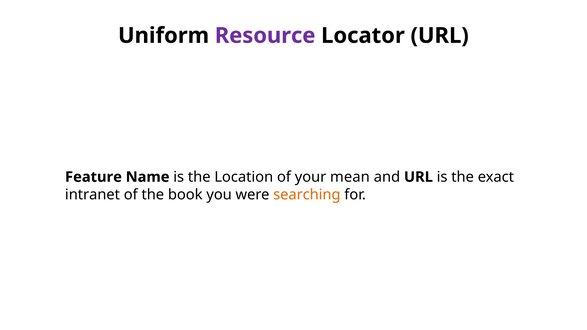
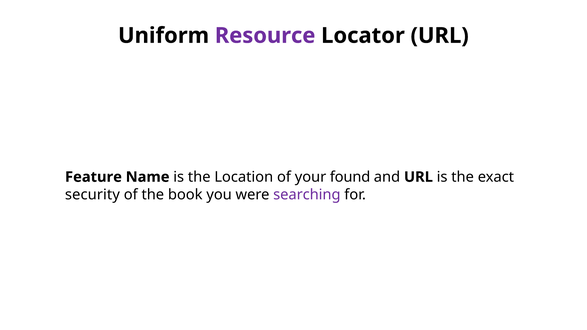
mean: mean -> found
intranet: intranet -> security
searching colour: orange -> purple
